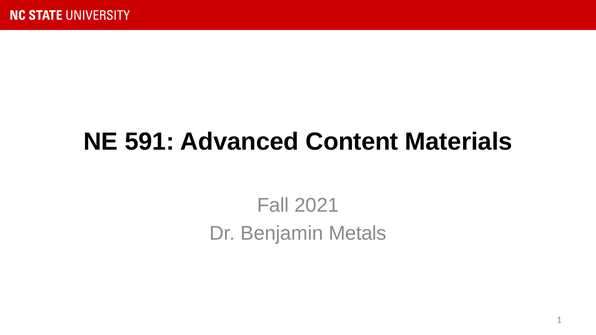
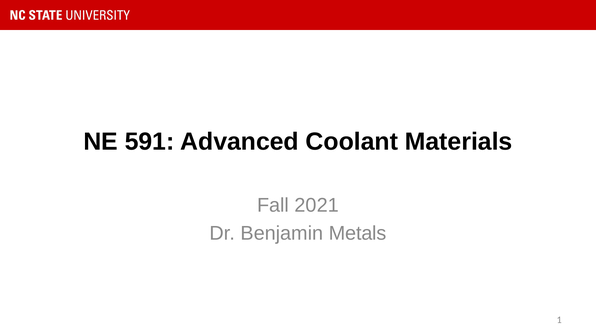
Content: Content -> Coolant
